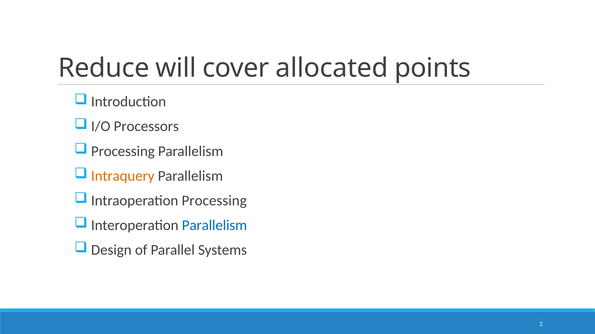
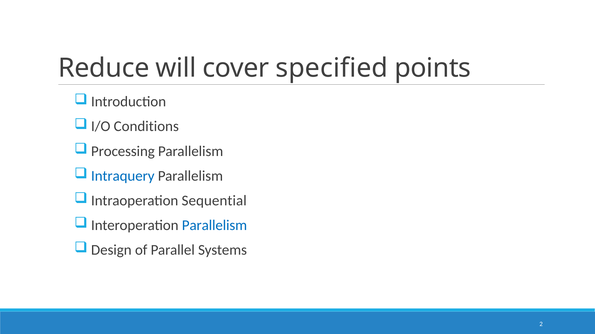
allocated: allocated -> specified
Processors: Processors -> Conditions
Intraquery colour: orange -> blue
Intraoperation Processing: Processing -> Sequential
